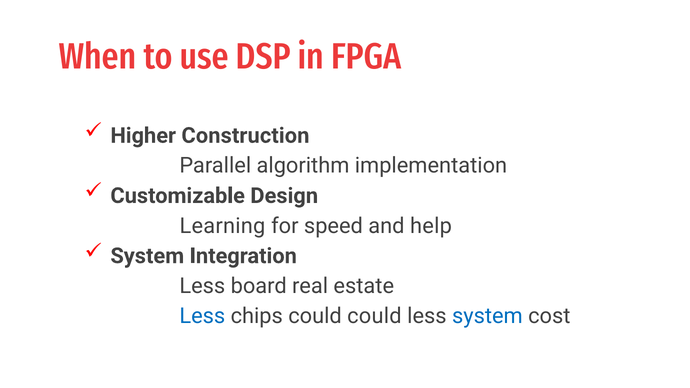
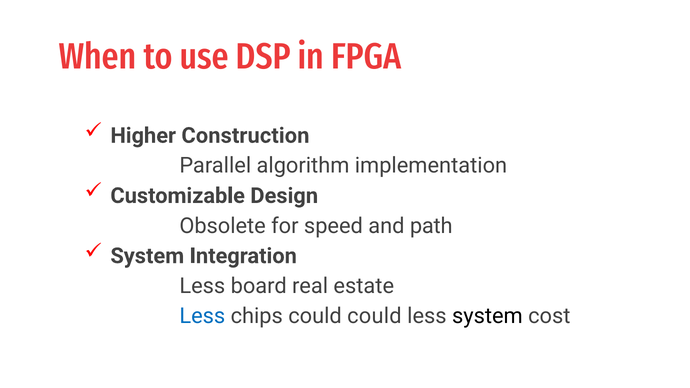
Learning: Learning -> Obsolete
help: help -> path
system at (487, 316) colour: blue -> black
